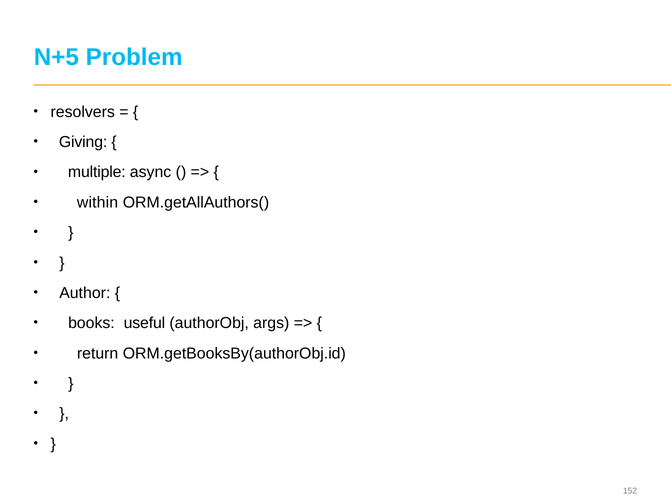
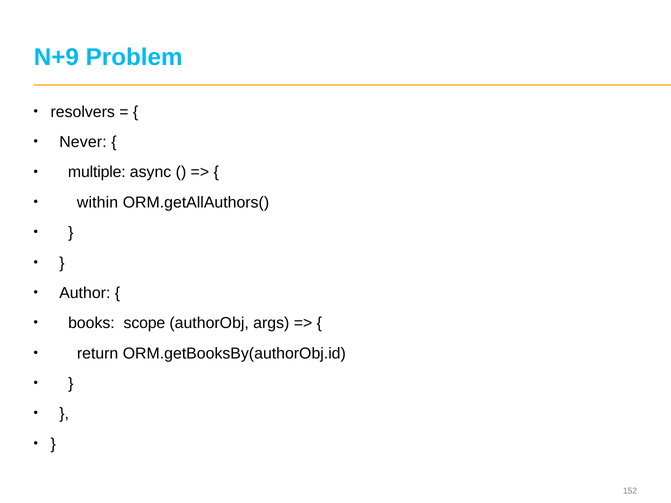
N+5: N+5 -> N+9
Giving: Giving -> Never
useful: useful -> scope
